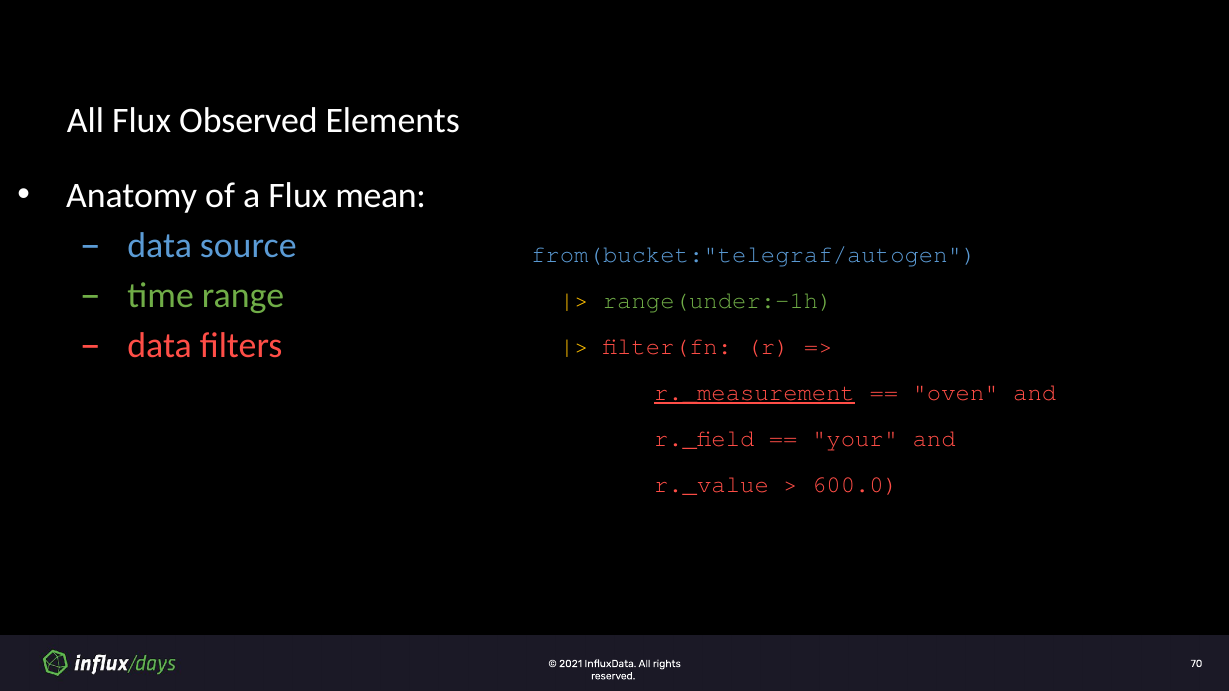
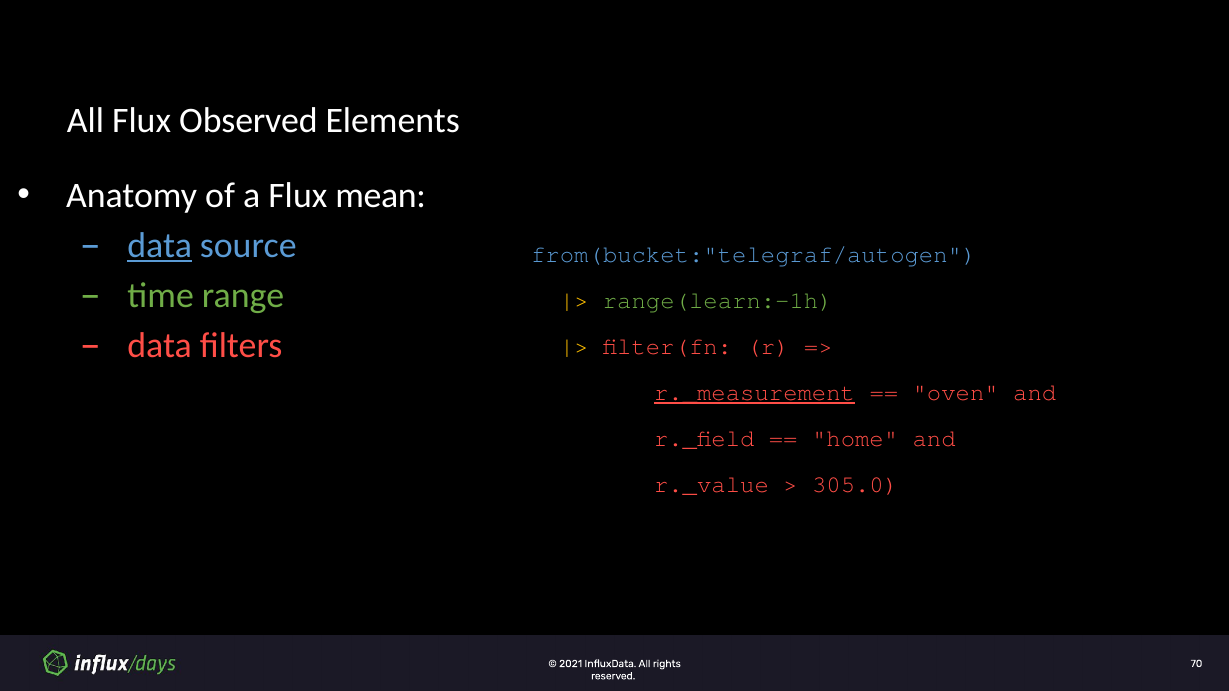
data at (160, 246) underline: none -> present
range(under:-1h: range(under:-1h -> range(learn:-1h
your: your -> home
600.0: 600.0 -> 305.0
